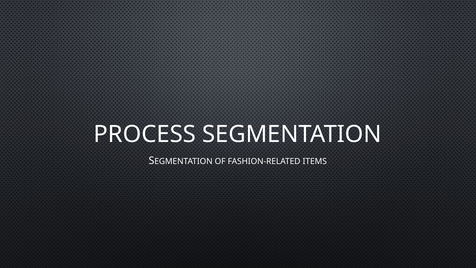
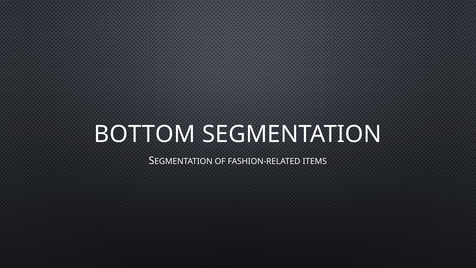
PROCESS: PROCESS -> BOTTOM
